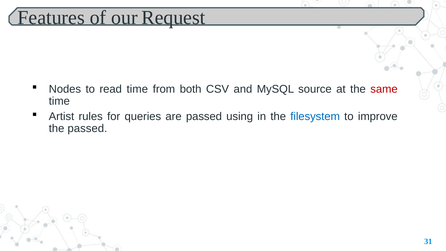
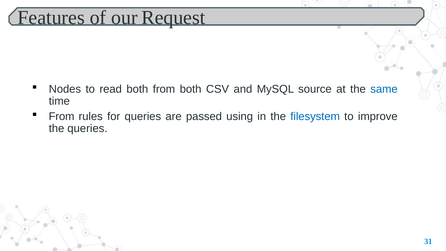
read time: time -> both
same colour: red -> blue
Artist at (61, 116): Artist -> From
the passed: passed -> queries
